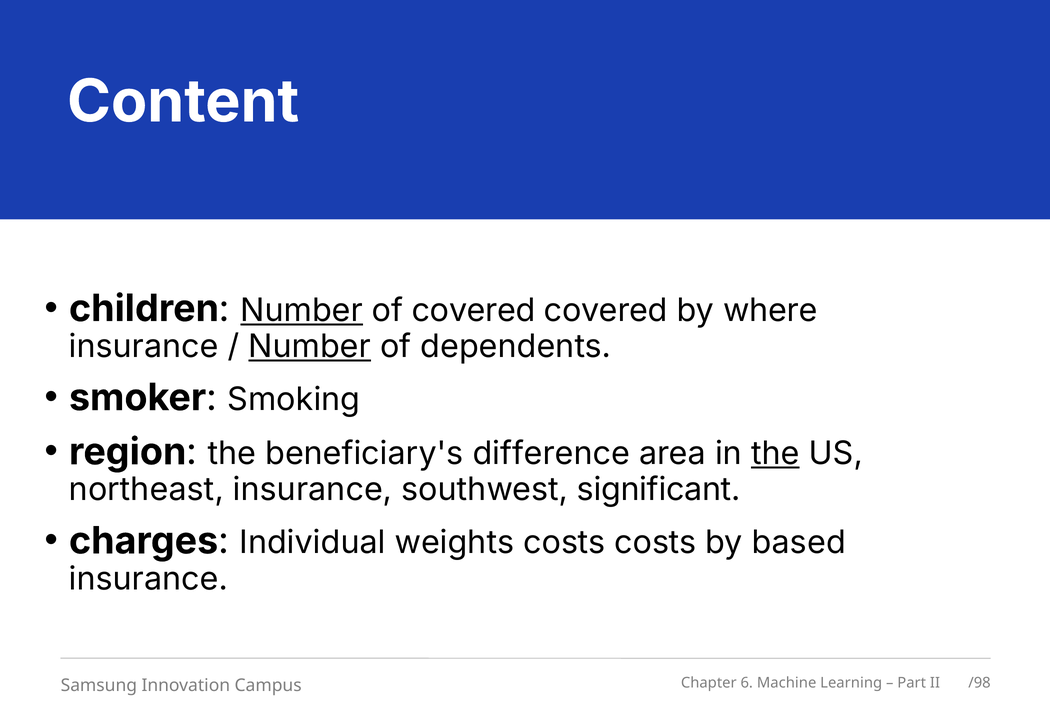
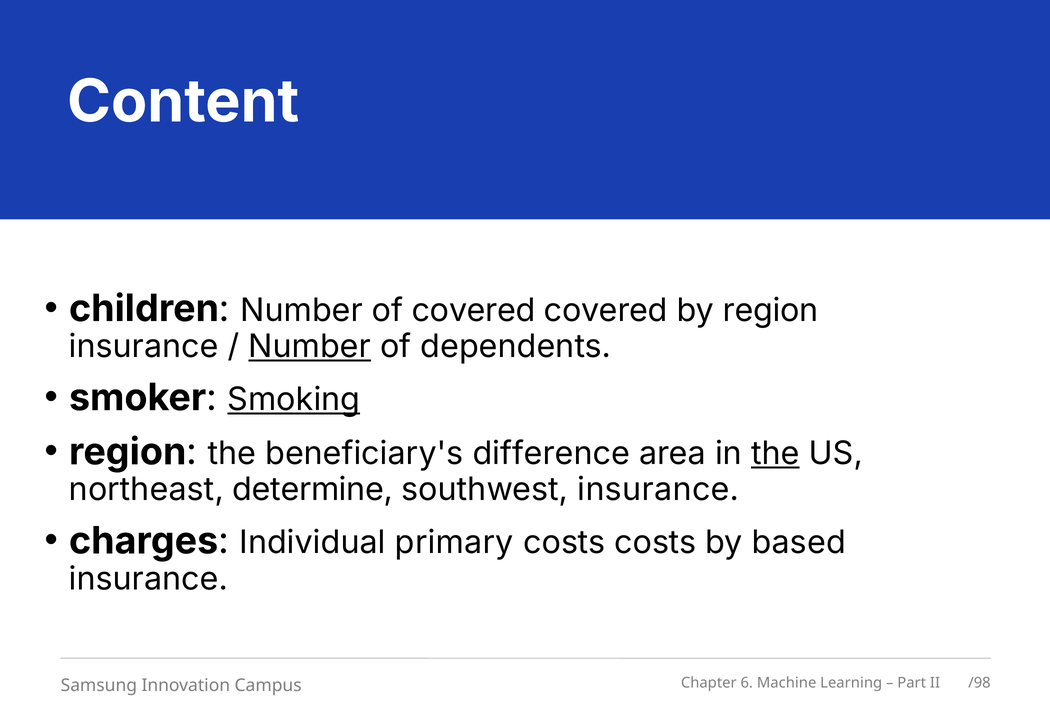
Number at (302, 310) underline: present -> none
by where: where -> region
Smoking underline: none -> present
northeast insurance: insurance -> determine
southwest significant: significant -> insurance
weights: weights -> primary
